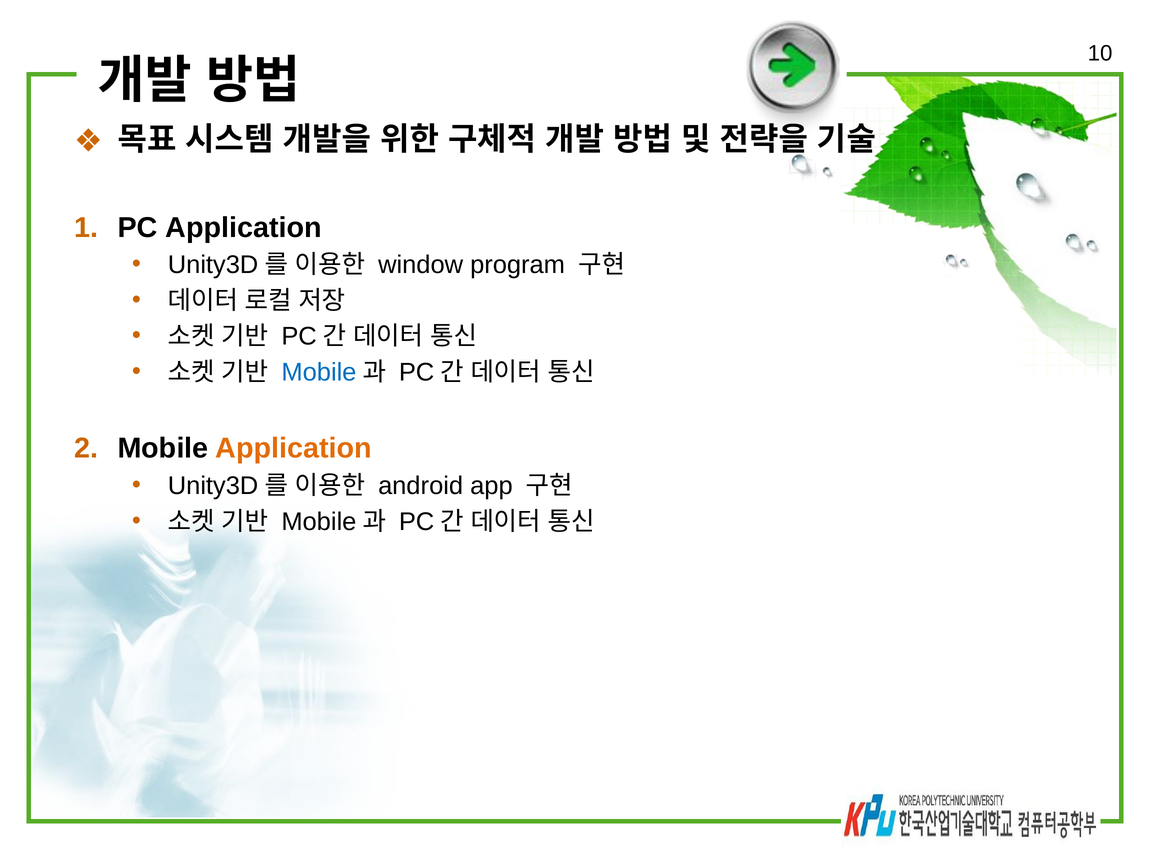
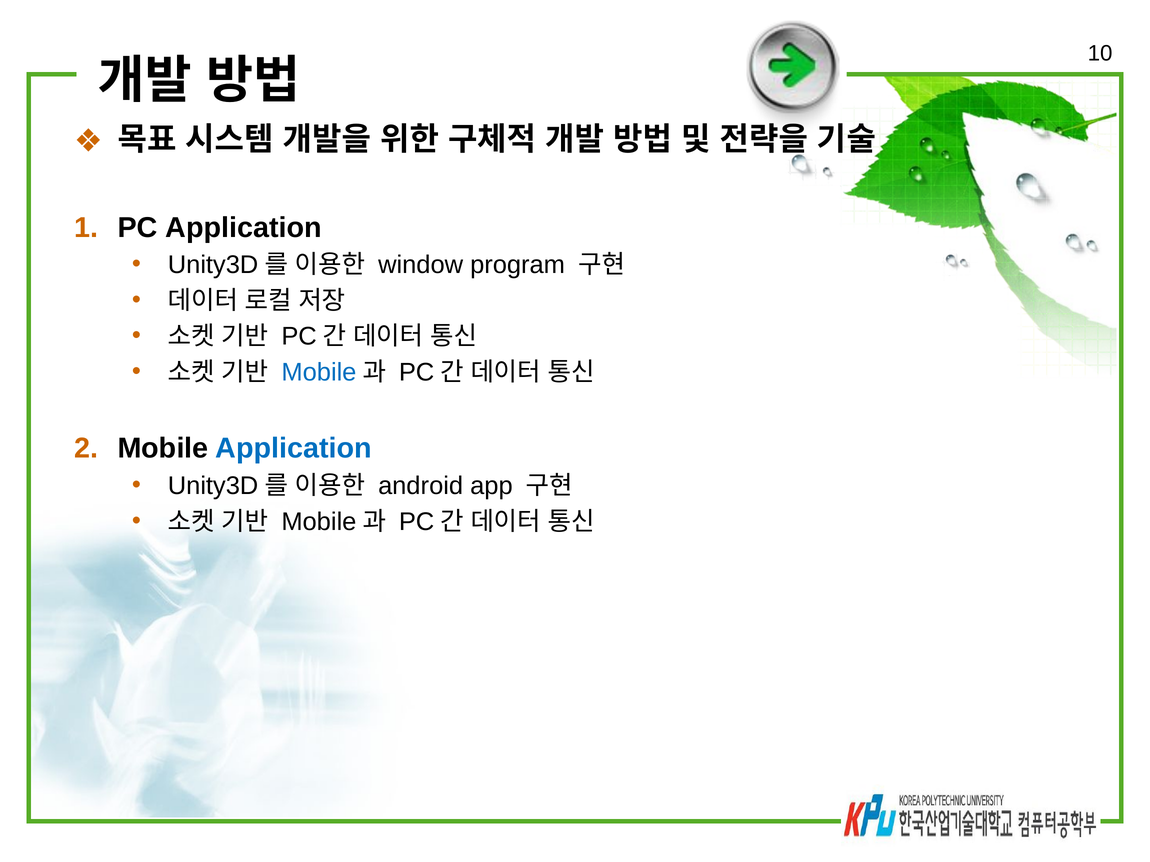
Application at (294, 449) colour: orange -> blue
